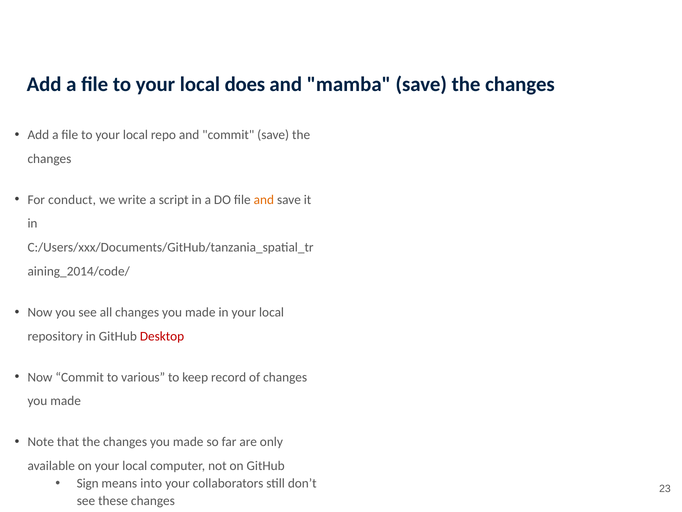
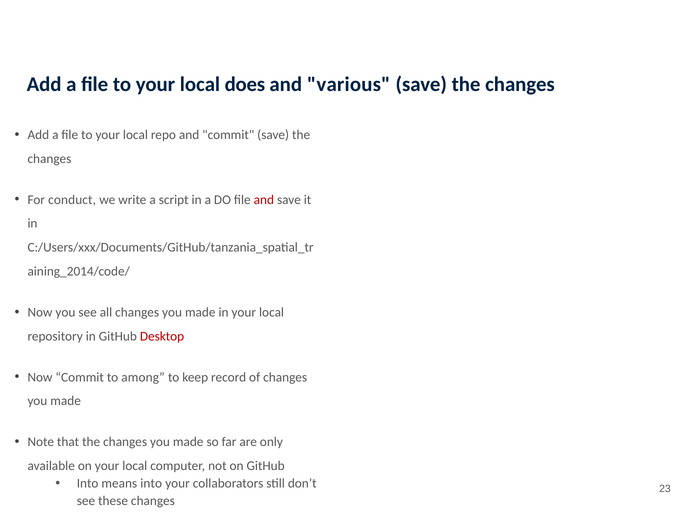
mamba: mamba -> various
and at (264, 200) colour: orange -> red
various: various -> among
Sign at (88, 483): Sign -> Into
